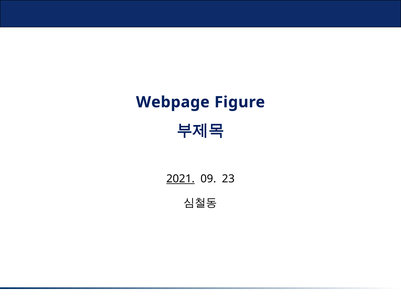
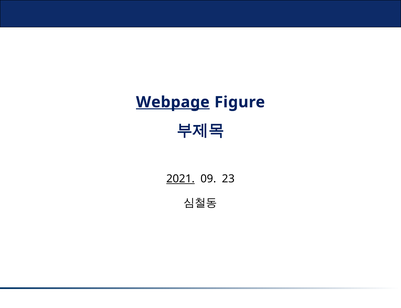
Webpage underline: none -> present
